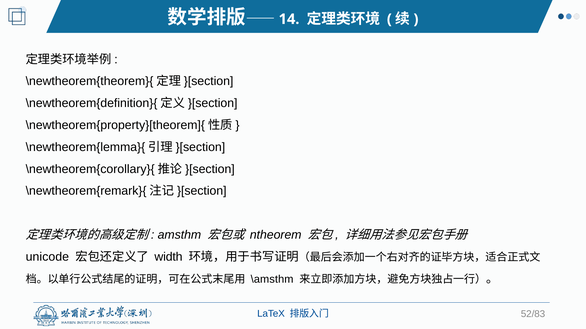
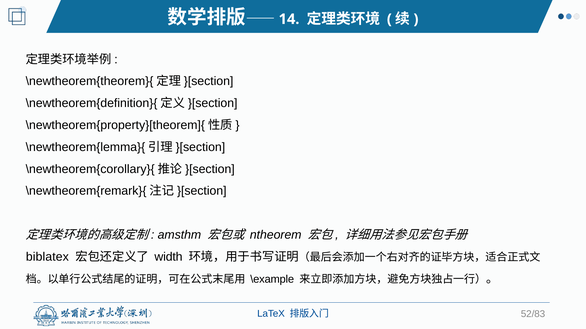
unicode: unicode -> biblatex
\amsthm: \amsthm -> \example
